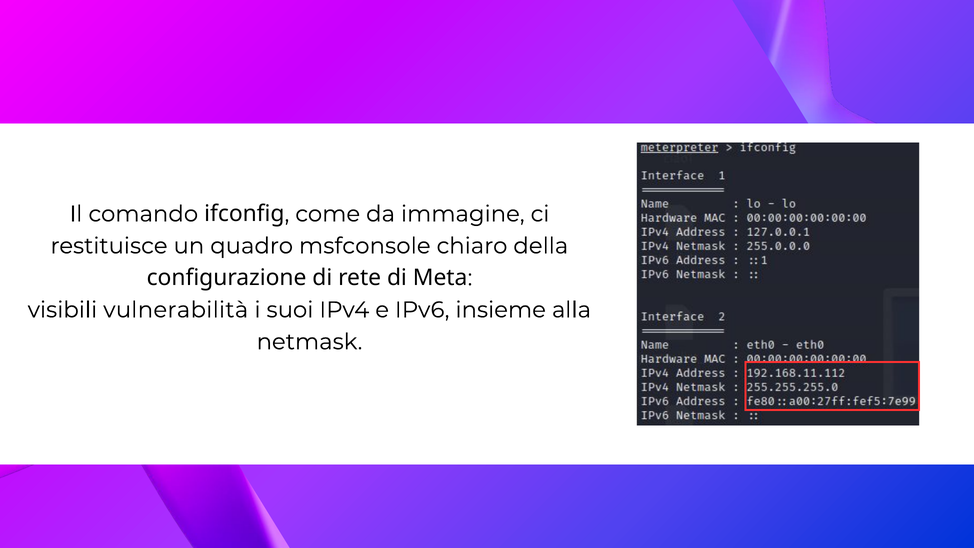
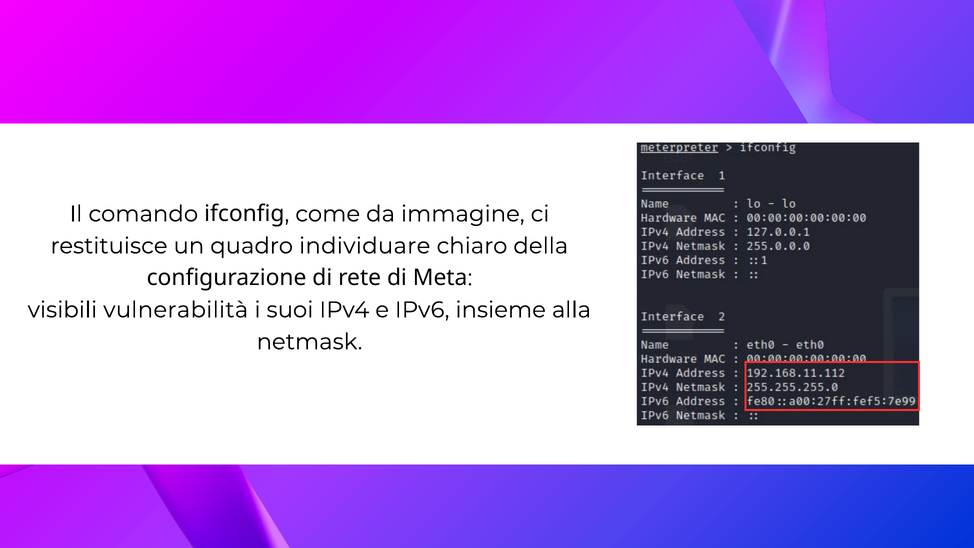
msfconsole: msfconsole -> individuare
